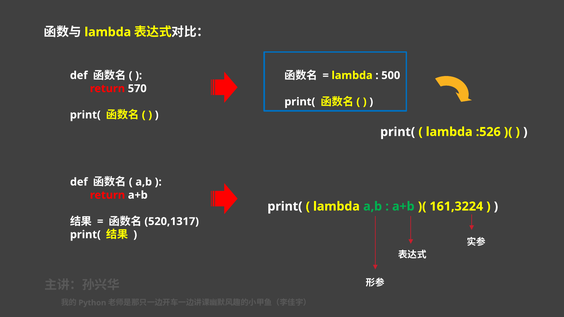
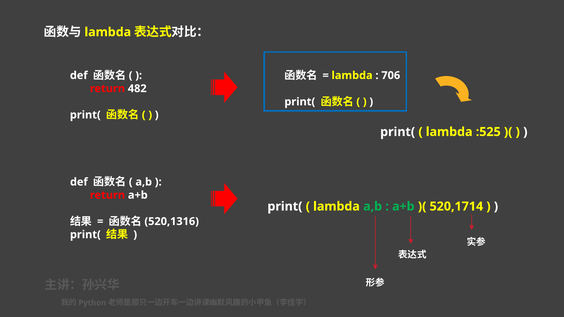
500: 500 -> 706
570: 570 -> 482
:526: :526 -> :525
161,3224: 161,3224 -> 520,1714
520,1317: 520,1317 -> 520,1316
